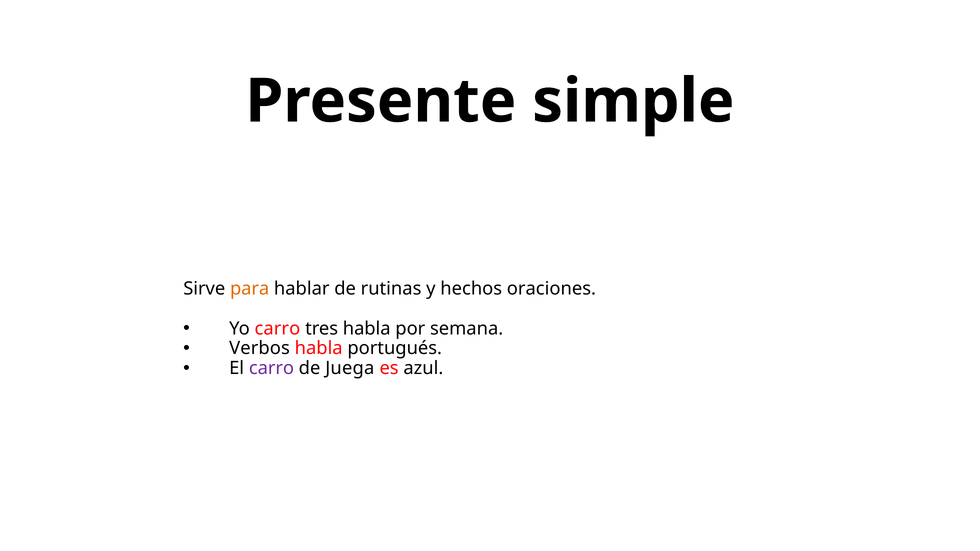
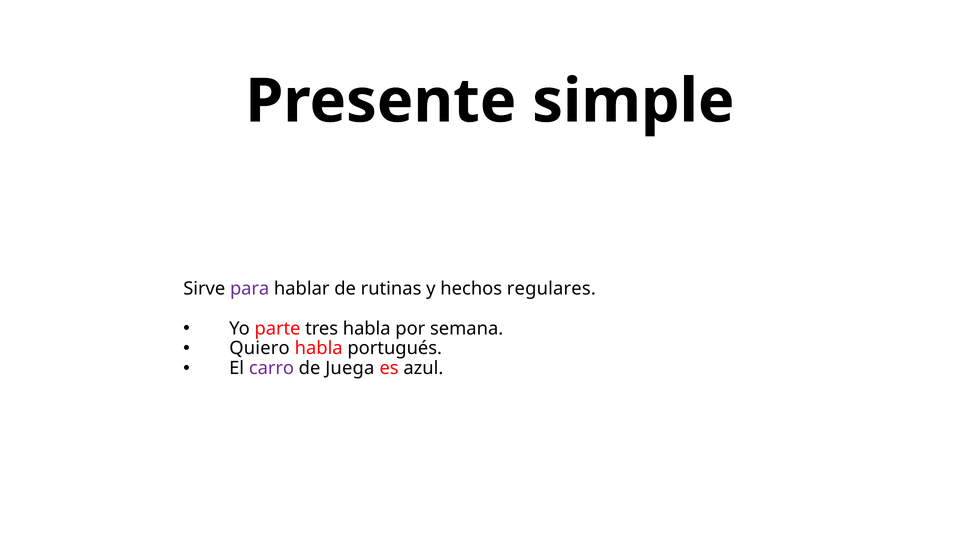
para colour: orange -> purple
oraciones: oraciones -> regulares
Yo carro: carro -> parte
Verbos: Verbos -> Quiero
